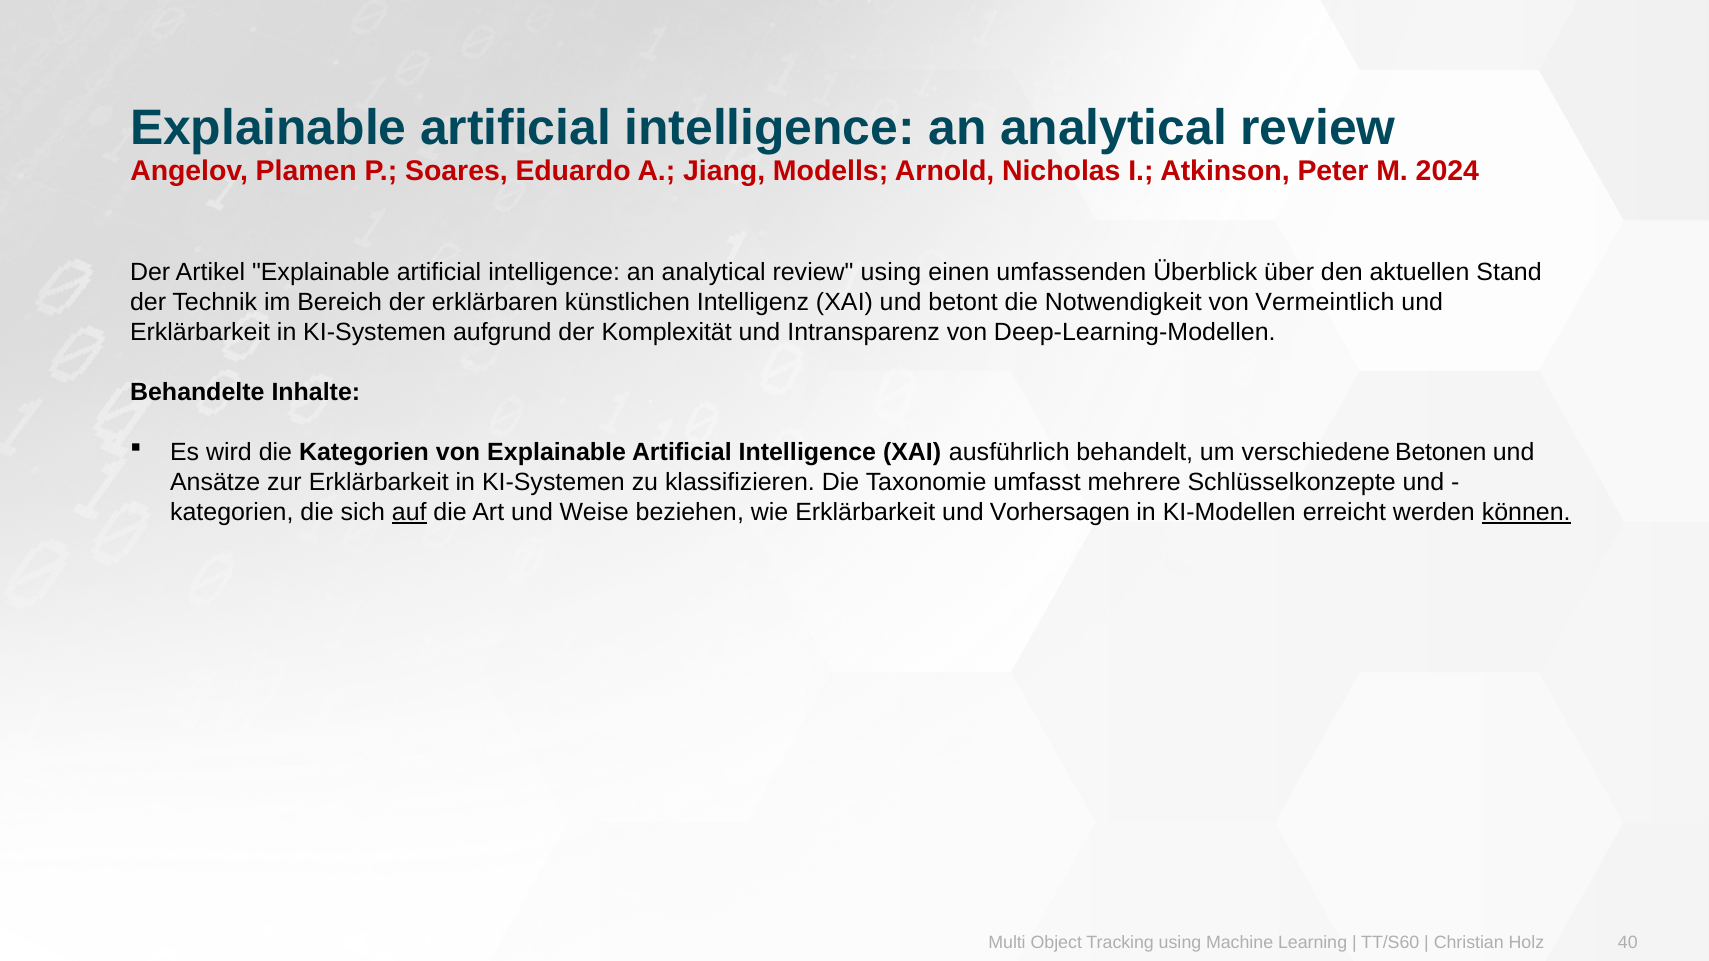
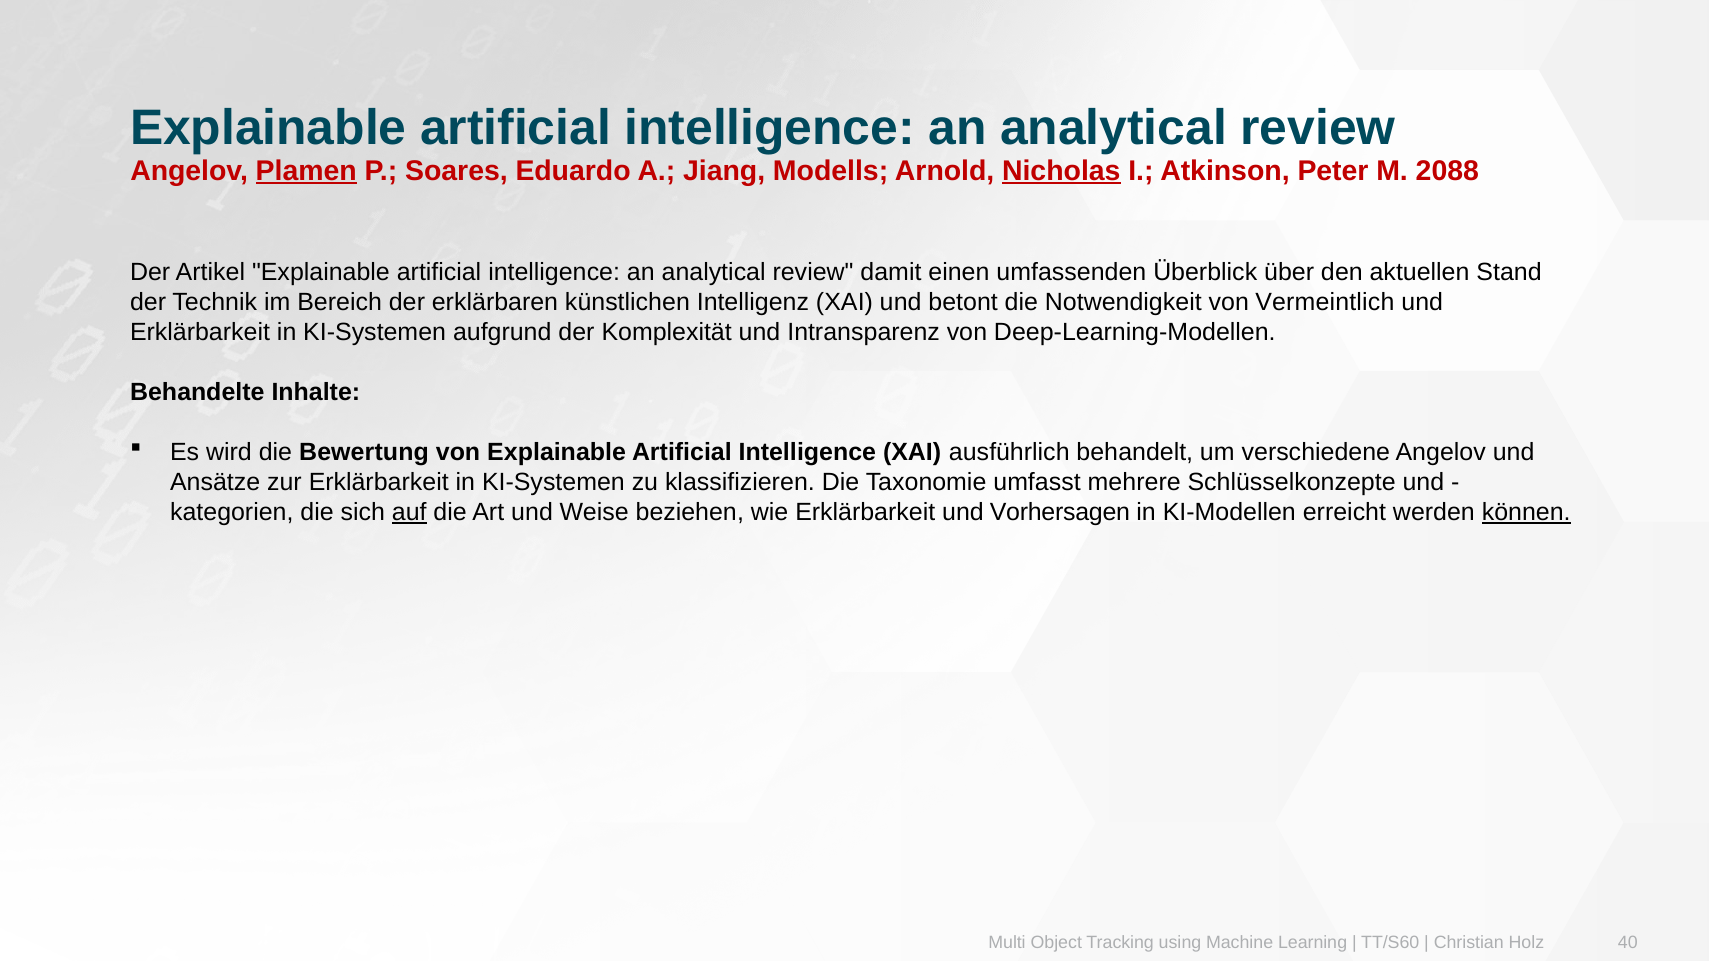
Plamen underline: none -> present
Nicholas underline: none -> present
2024: 2024 -> 2088
review using: using -> damit
die Kategorien: Kategorien -> Bewertung
verschiedene Betonen: Betonen -> Angelov
